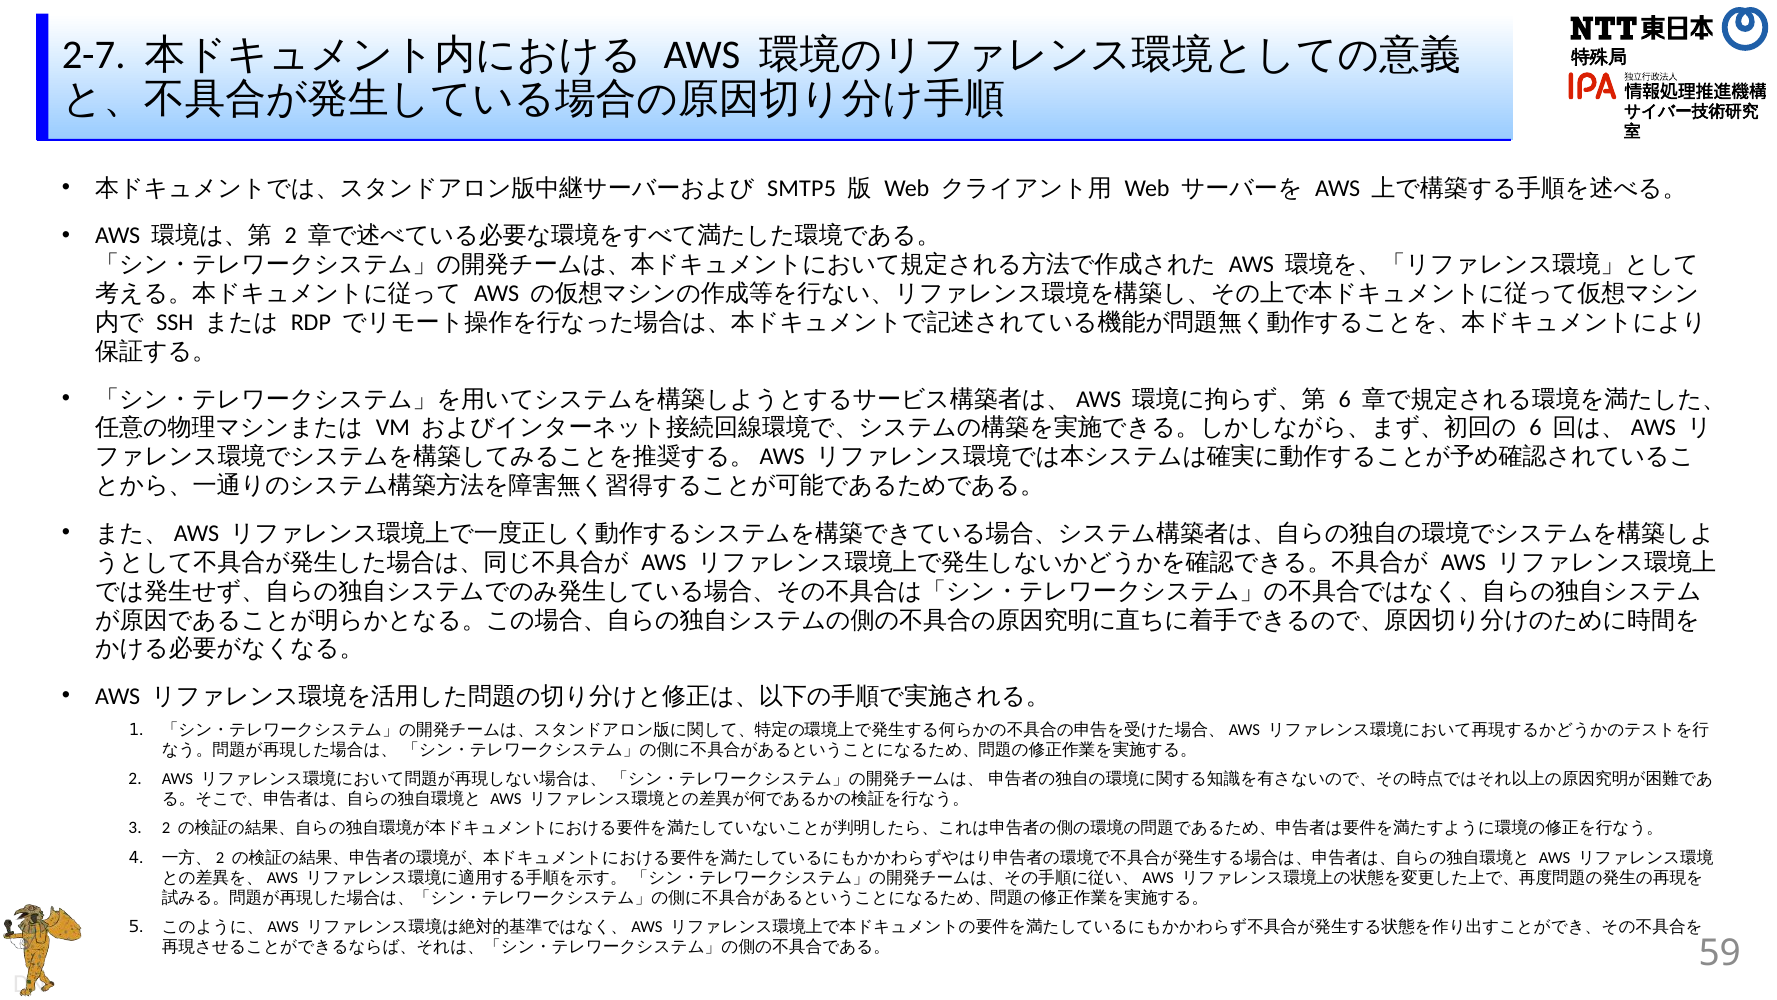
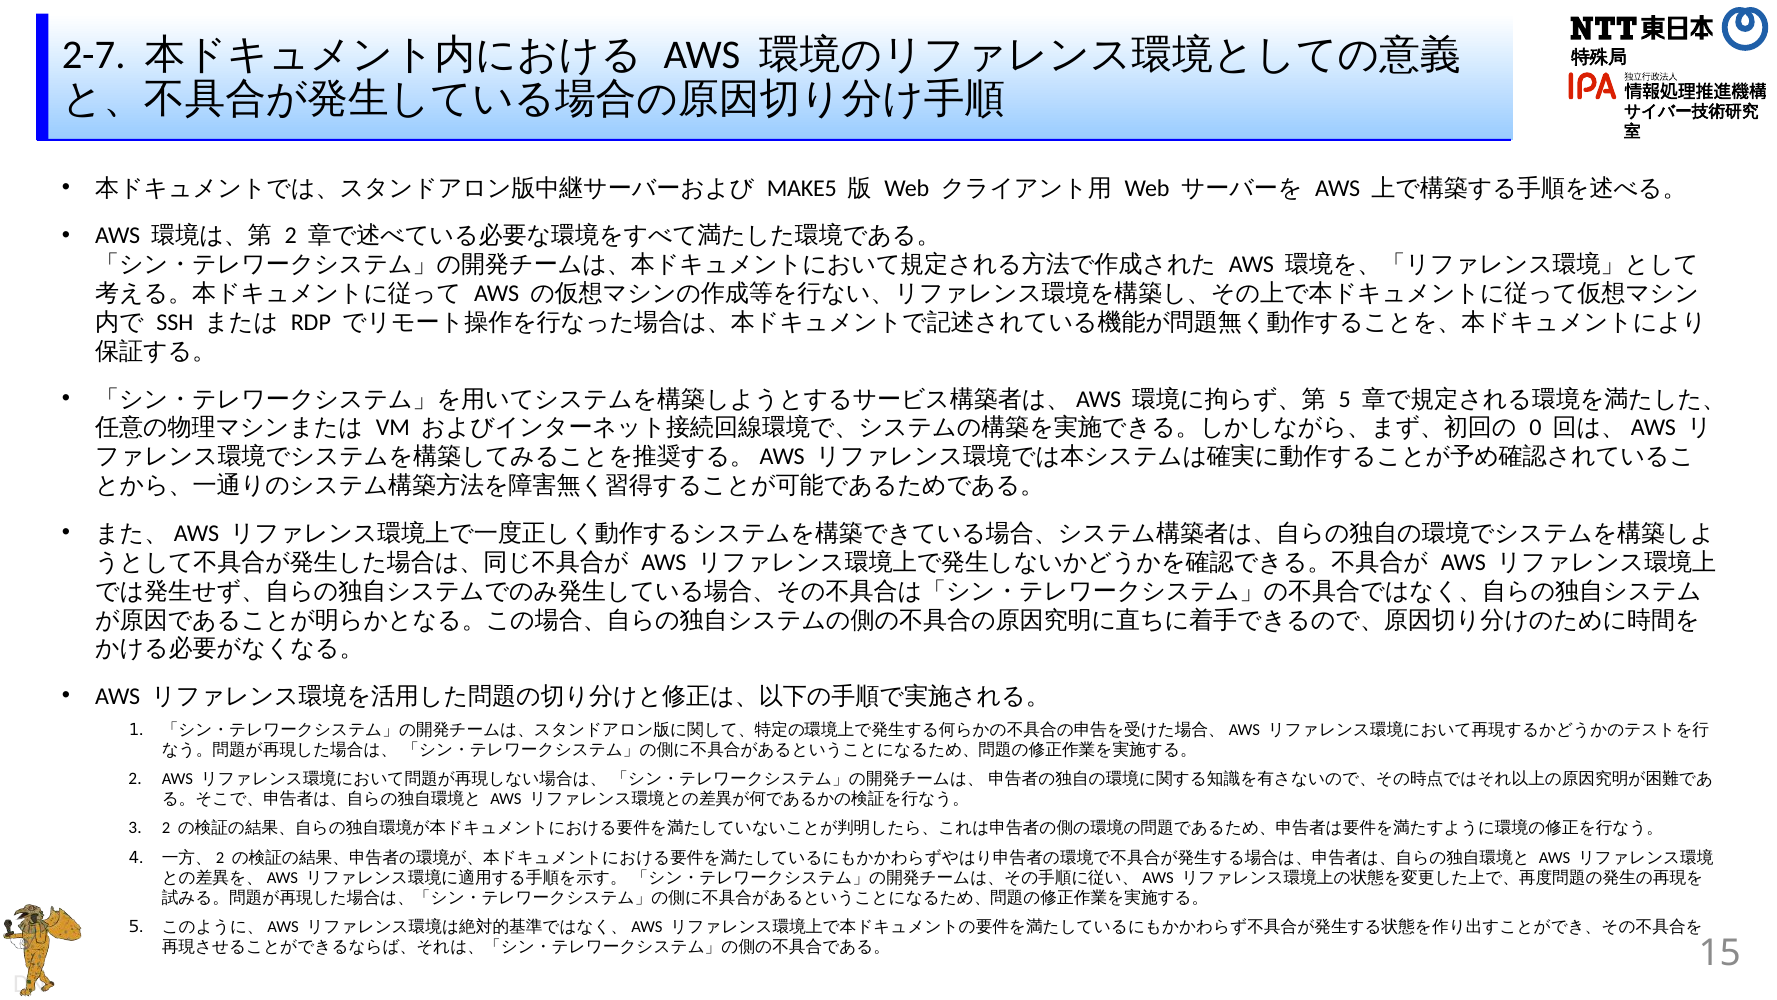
SMTP5: SMTP5 -> MAKE5
6 at (1345, 399): 6 -> 5
6 at (1535, 428): 6 -> 0
59: 59 -> 15
